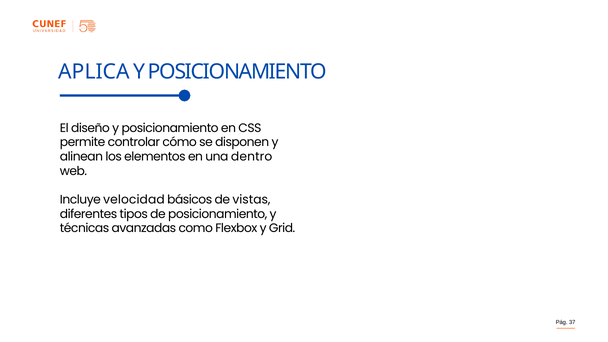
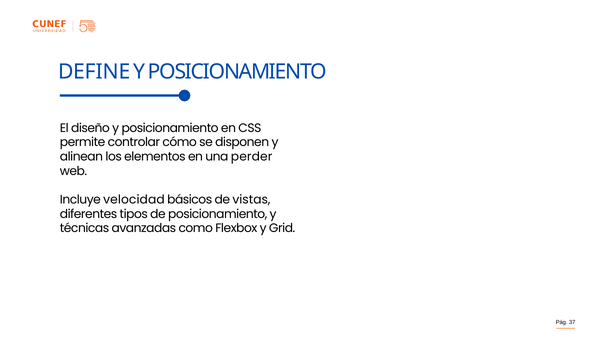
APLICA: APLICA -> DEFINE
dentro: dentro -> perder
